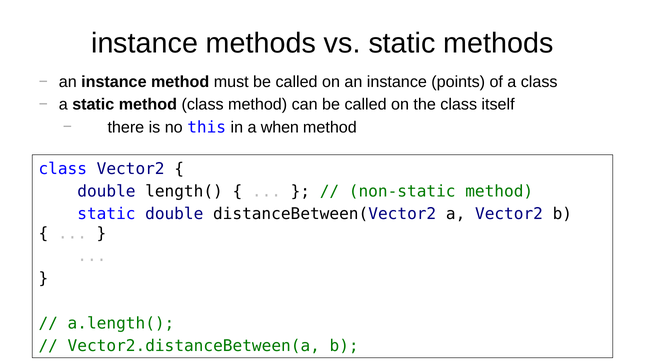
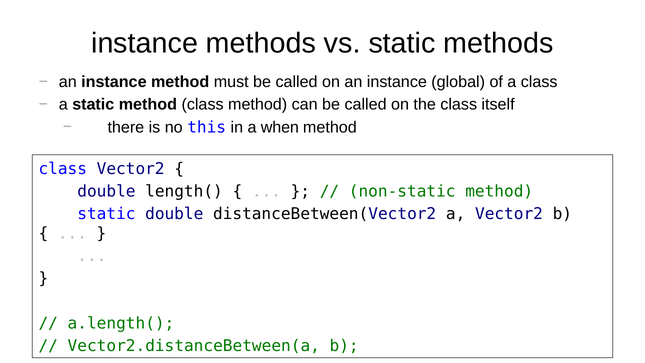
points: points -> global
